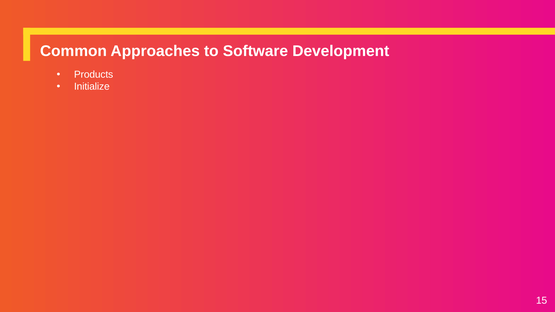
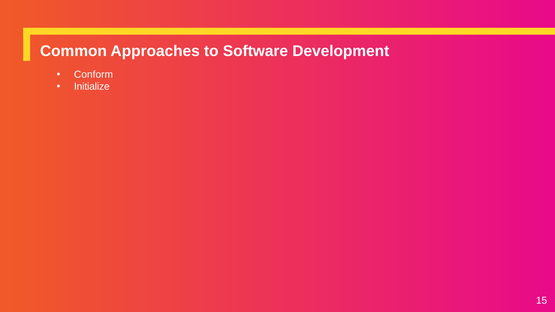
Products: Products -> Conform
